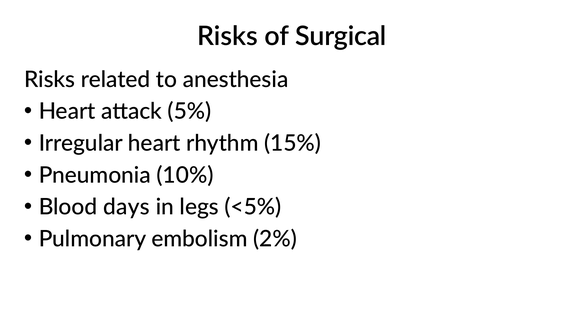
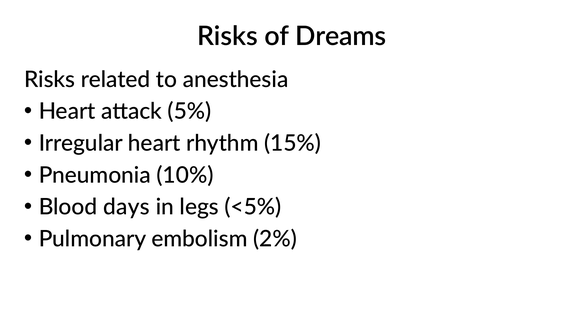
Surgical: Surgical -> Dreams
